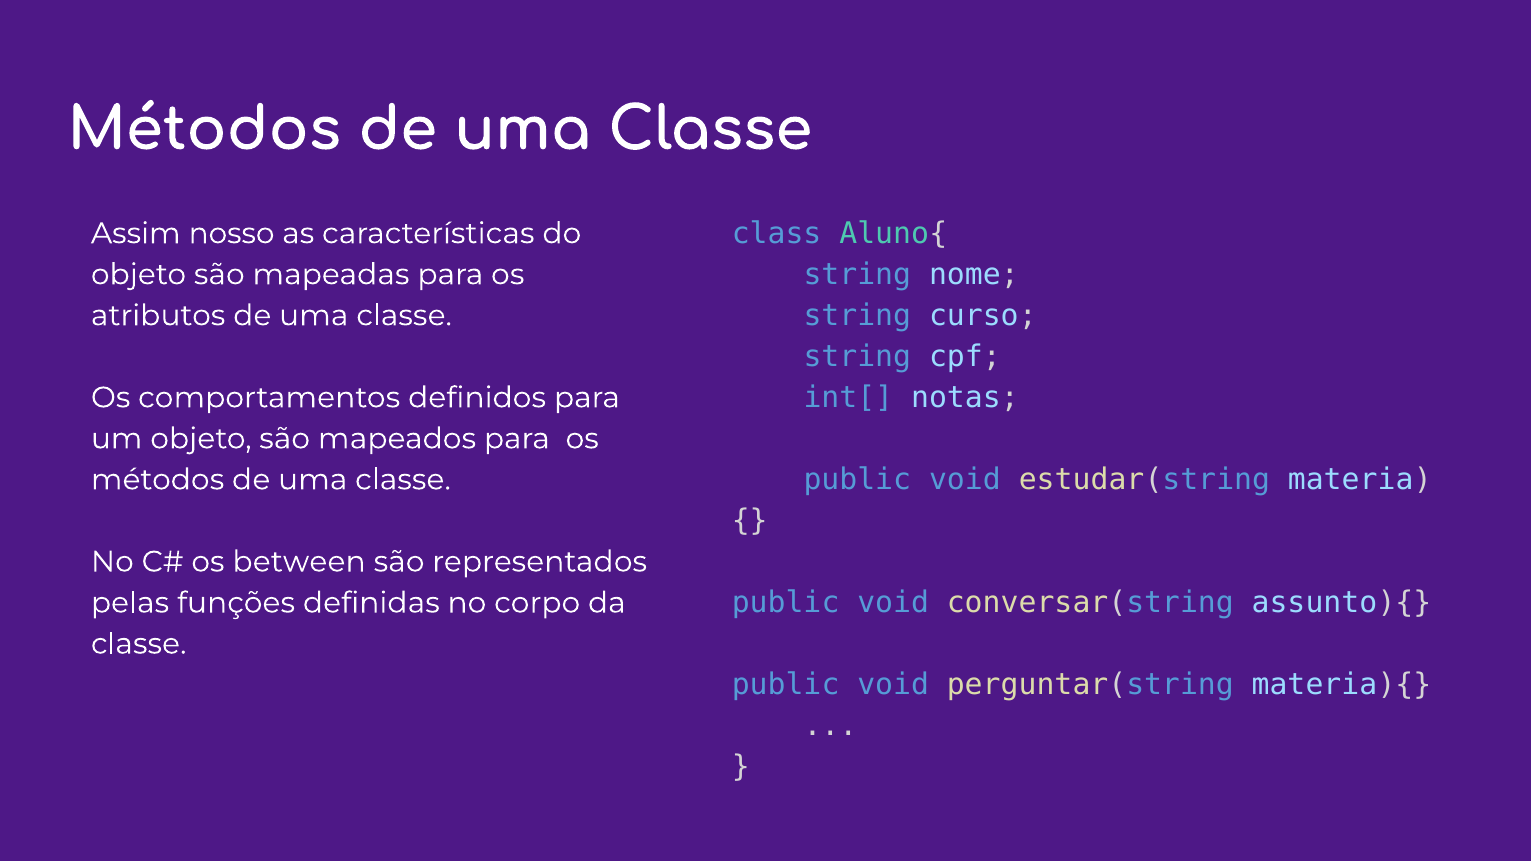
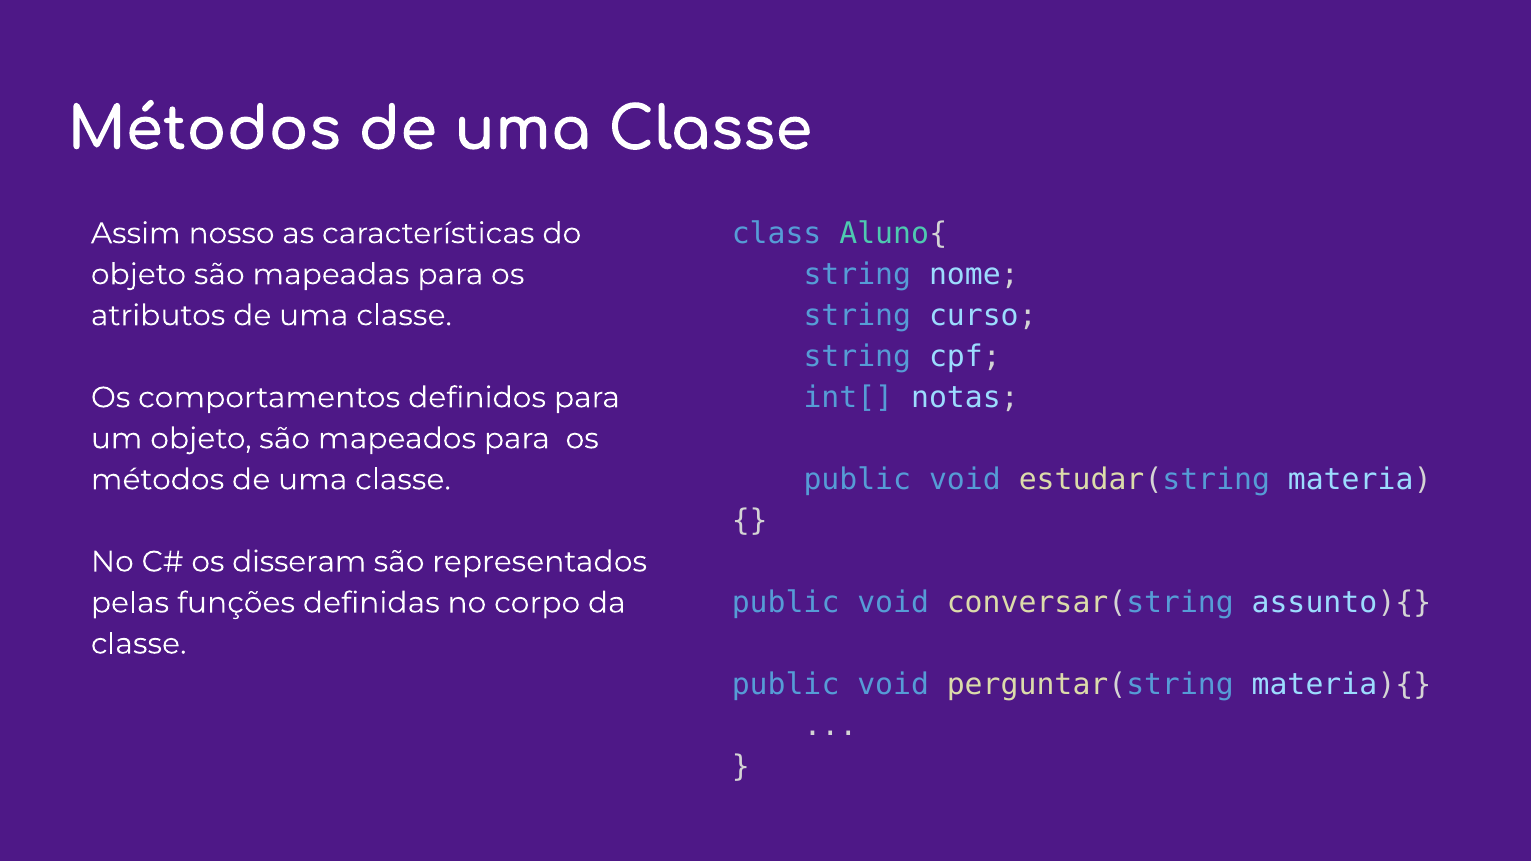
between: between -> disseram
